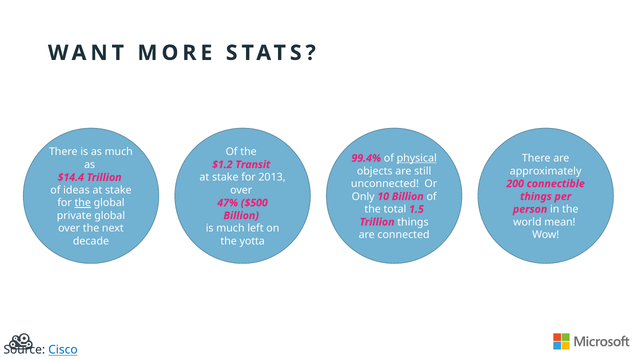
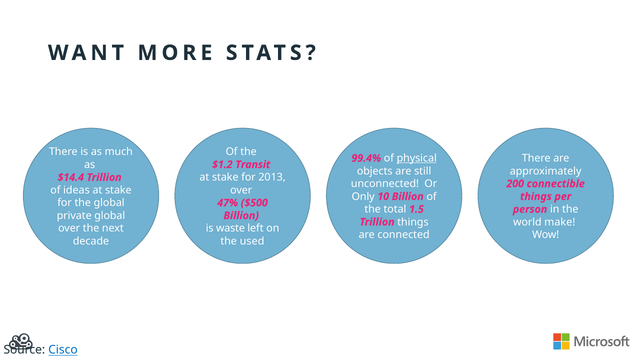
the at (83, 203) underline: present -> none
mean: mean -> make
is much: much -> waste
yotta: yotta -> used
